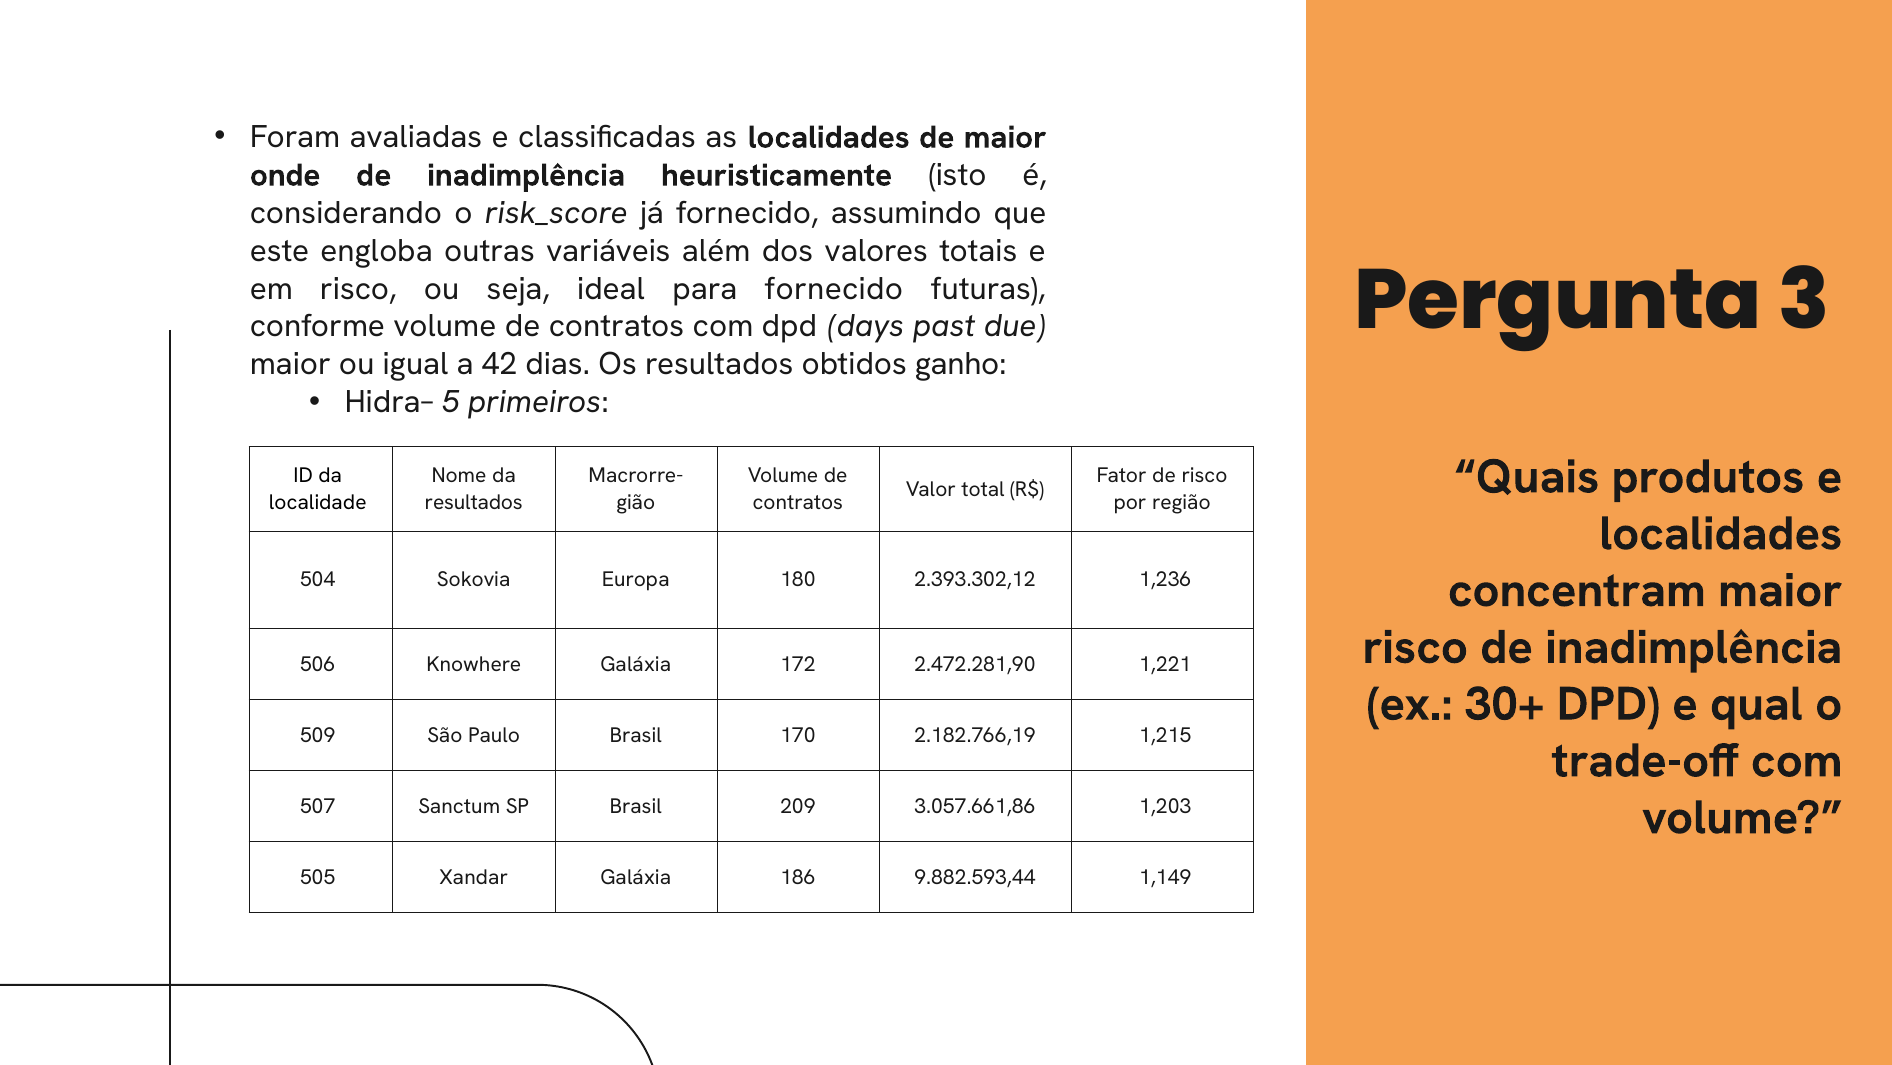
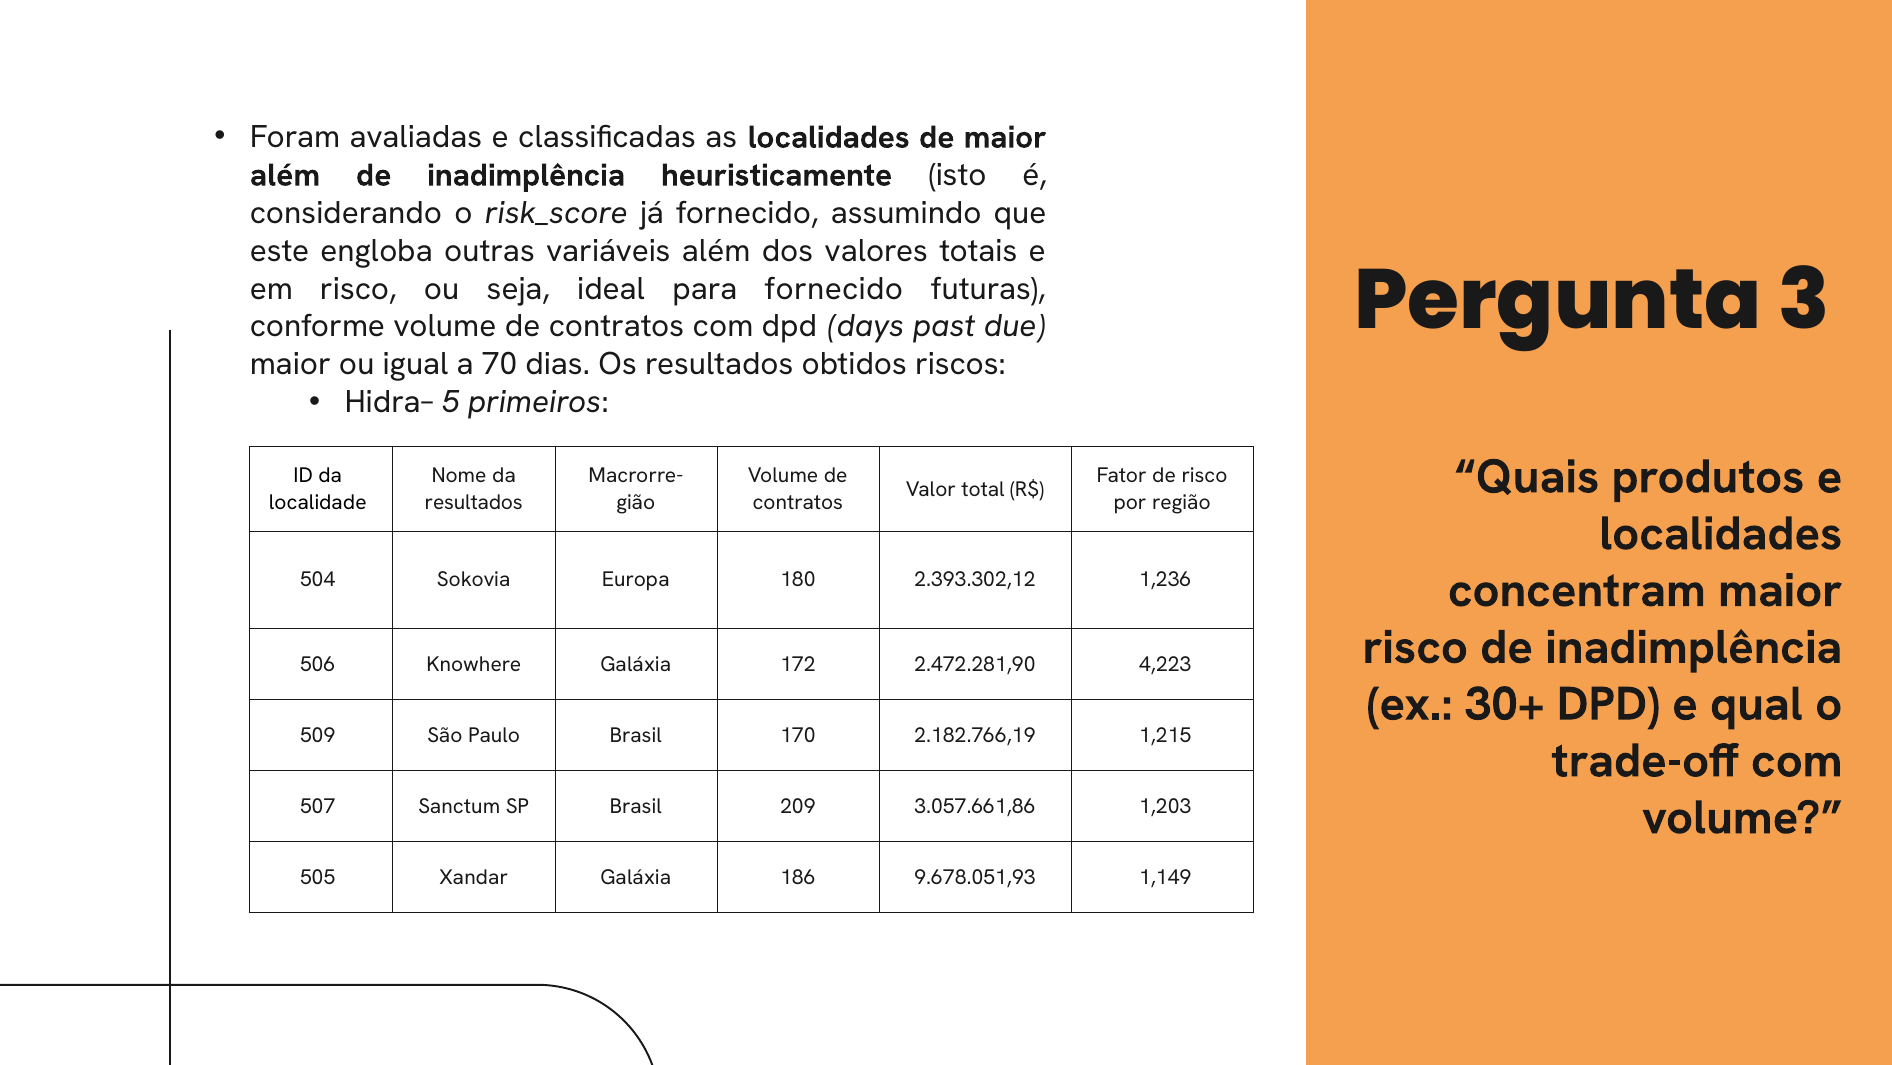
onde at (285, 175): onde -> além
42: 42 -> 70
ganho: ganho -> riscos
1,221: 1,221 -> 4,223
9.882.593,44: 9.882.593,44 -> 9.678.051,93
